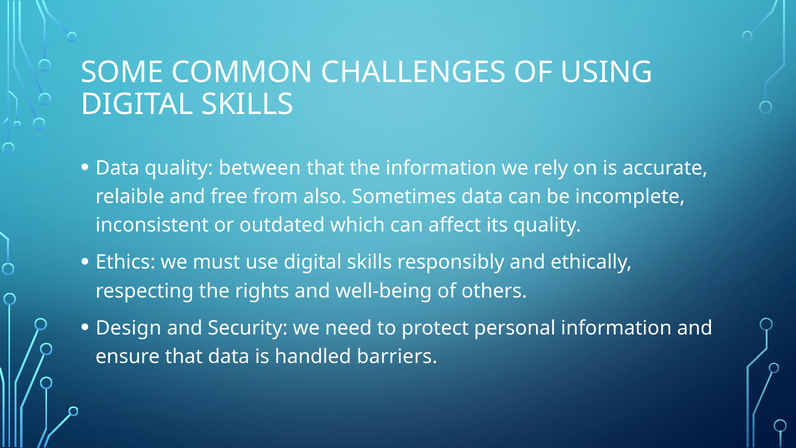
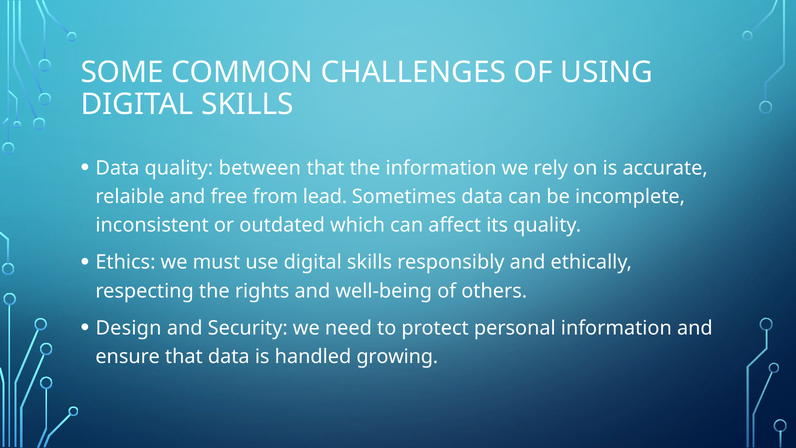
also: also -> lead
barriers: barriers -> growing
